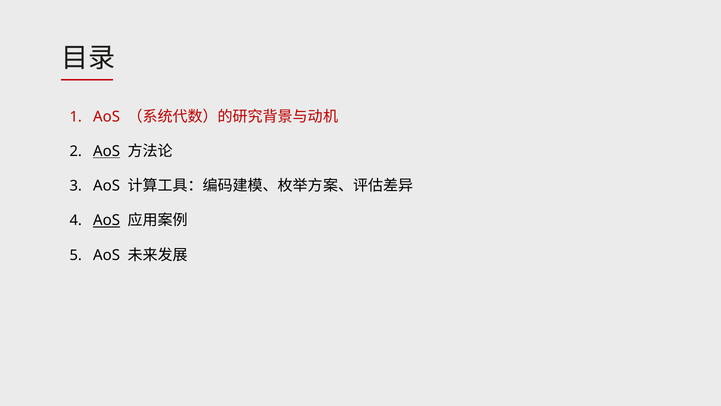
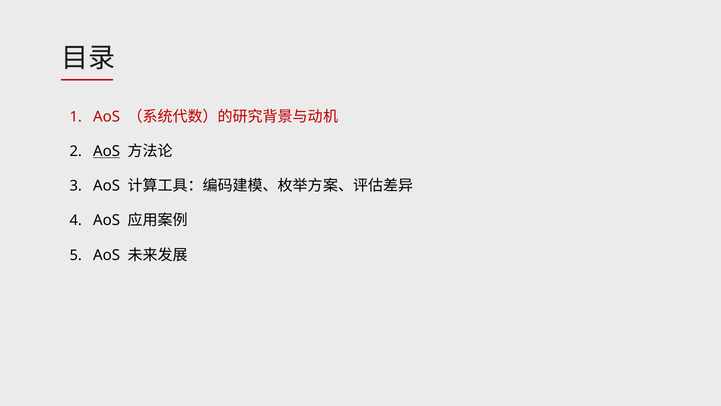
AoS at (107, 220) underline: present -> none
